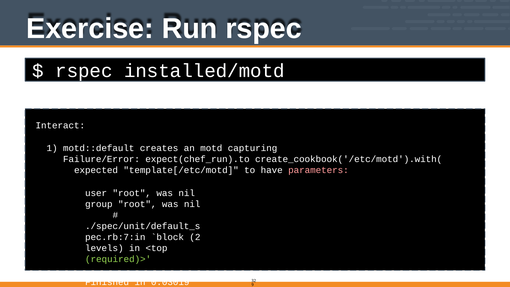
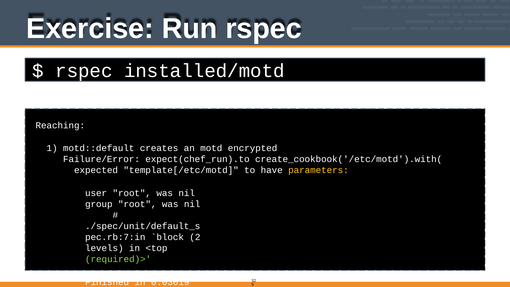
Interact: Interact -> Reaching
capturing: capturing -> encrypted
parameters colour: pink -> yellow
